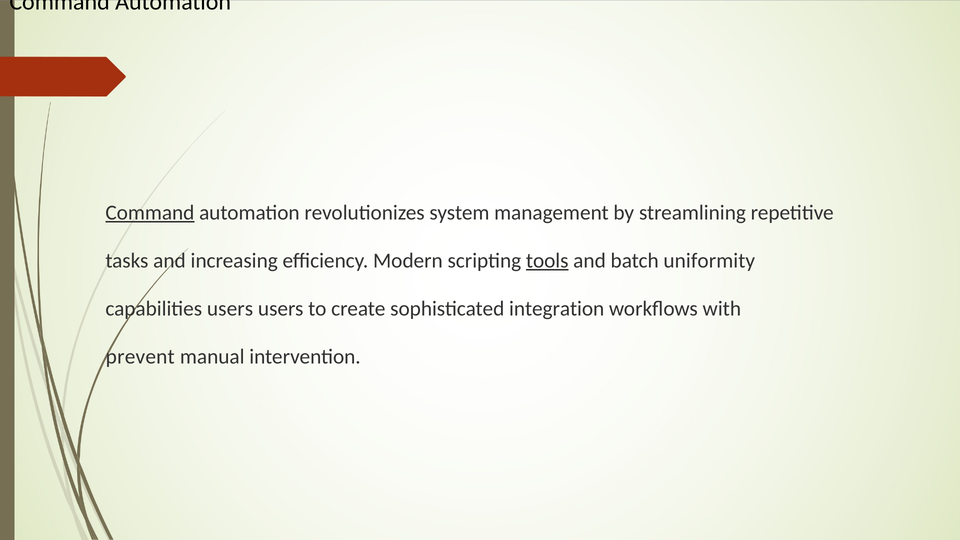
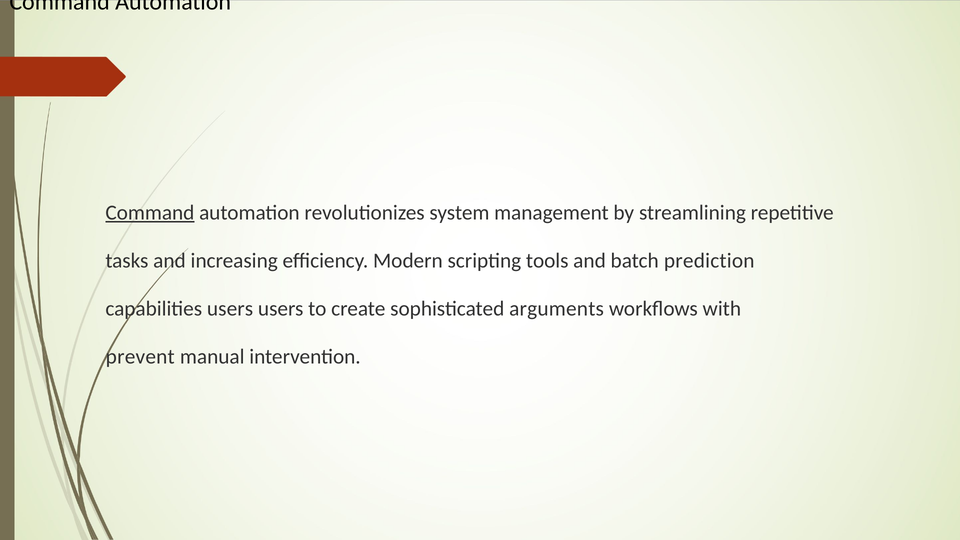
tools underline: present -> none
uniformity: uniformity -> prediction
integration: integration -> arguments
